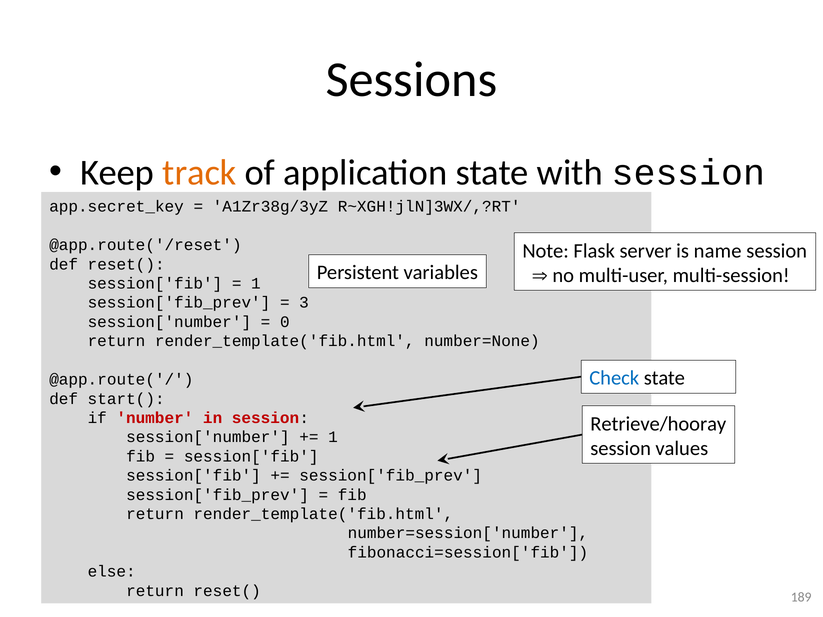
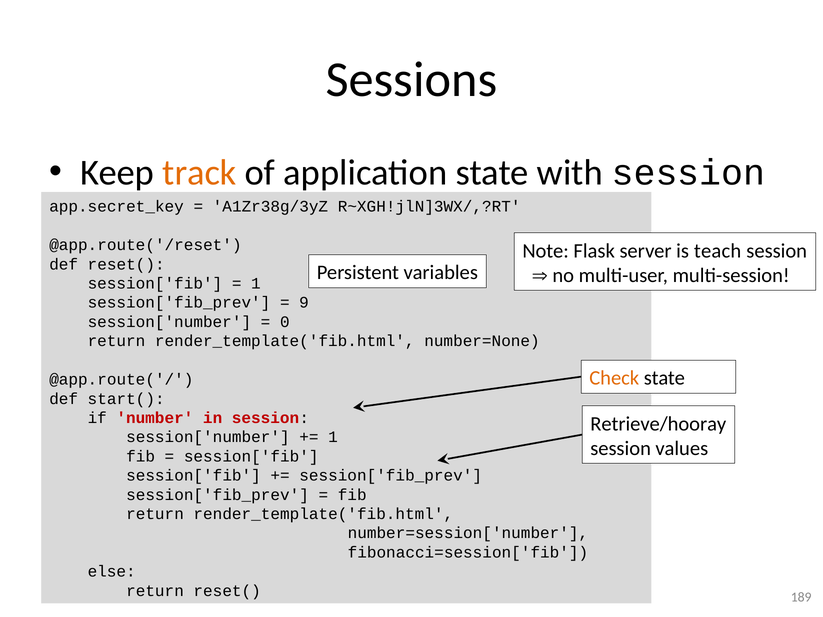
name: name -> teach
3: 3 -> 9
Check colour: blue -> orange
